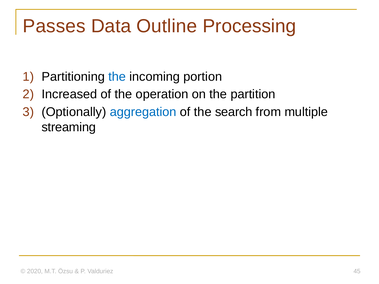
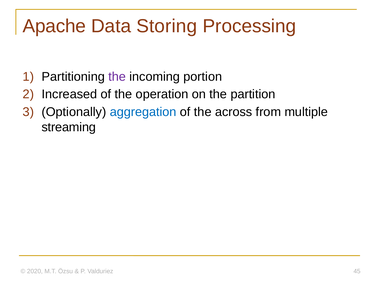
Passes: Passes -> Apache
Outline: Outline -> Storing
the at (117, 77) colour: blue -> purple
search: search -> across
